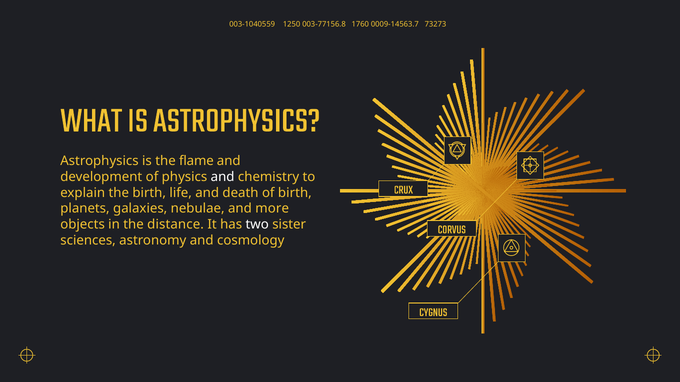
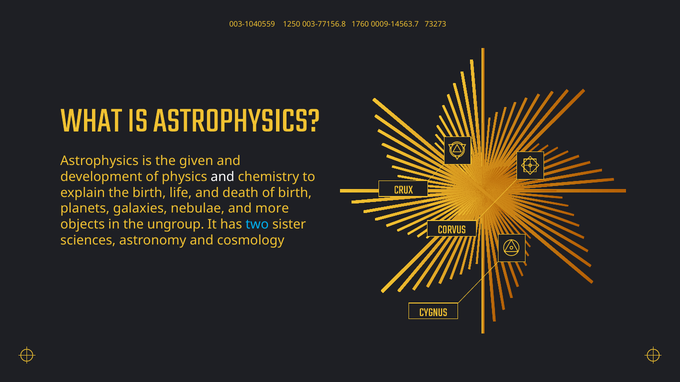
flame: flame -> given
distance: distance -> ungroup
two colour: white -> light blue
